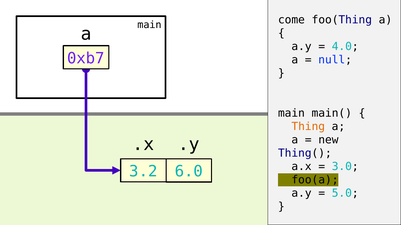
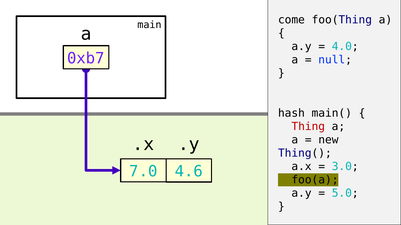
main at (291, 114): main -> hash
Thing colour: orange -> red
3.2: 3.2 -> 7.0
6.0: 6.0 -> 4.6
